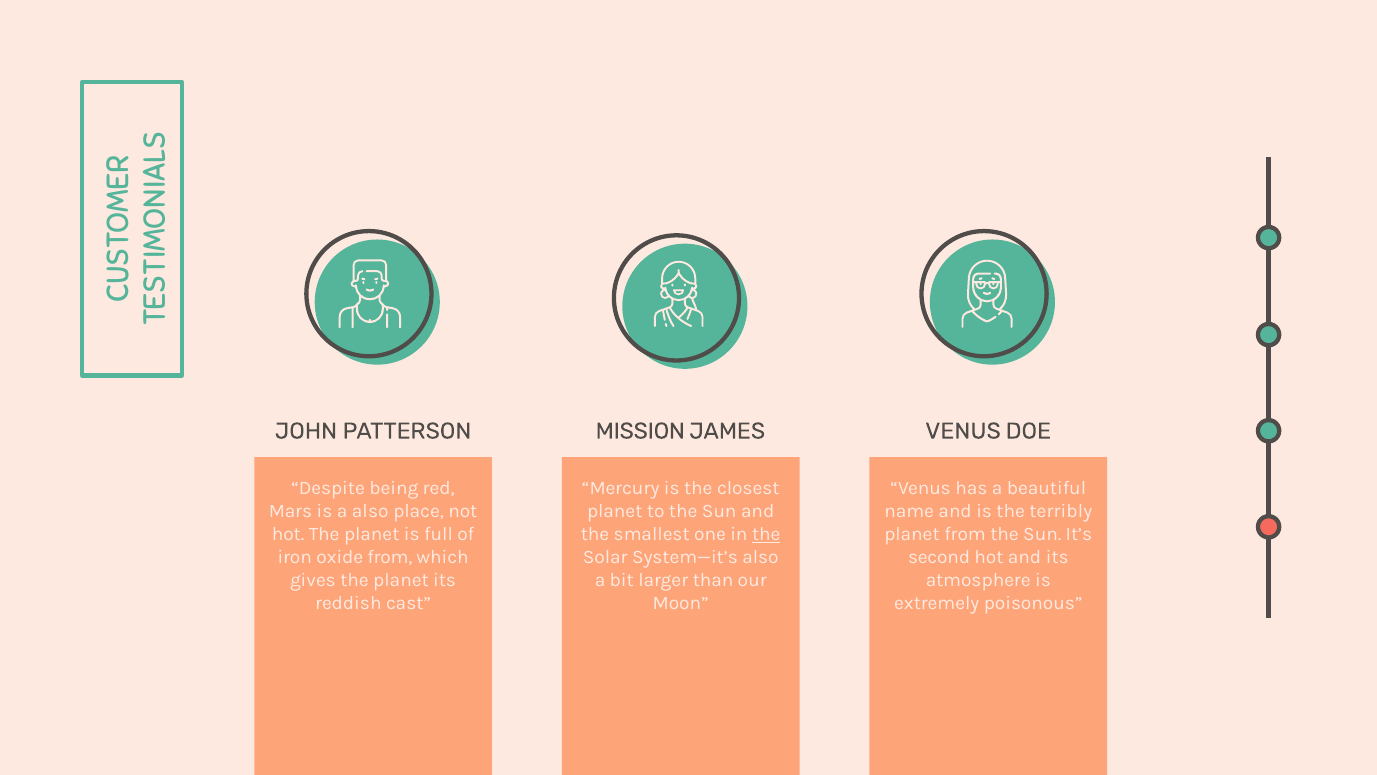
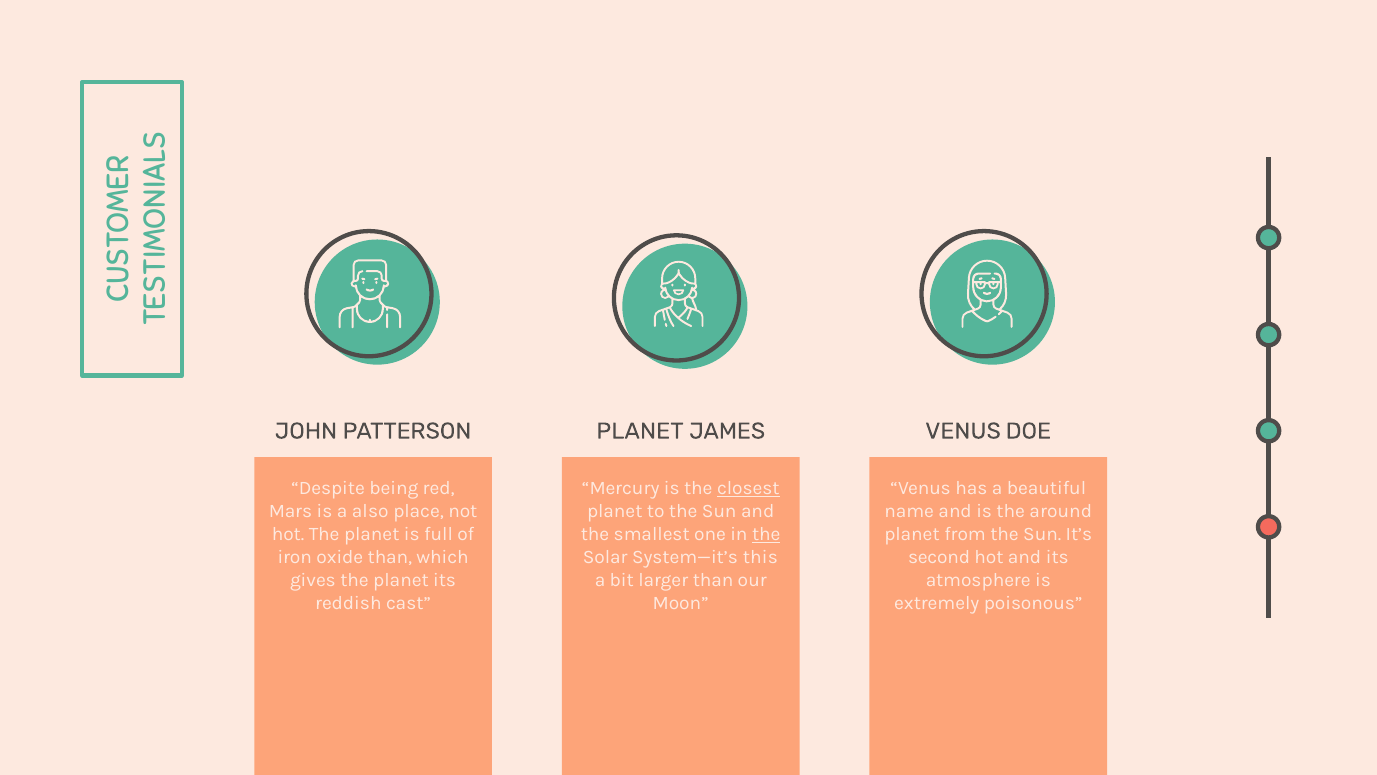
MISSION at (640, 431): MISSION -> PLANET
closest underline: none -> present
terribly: terribly -> around
oxide from: from -> than
System—it’s also: also -> this
